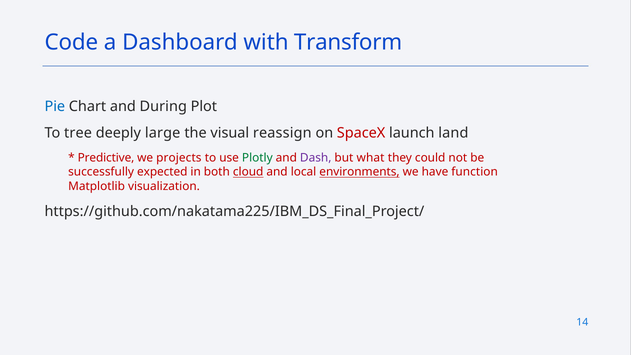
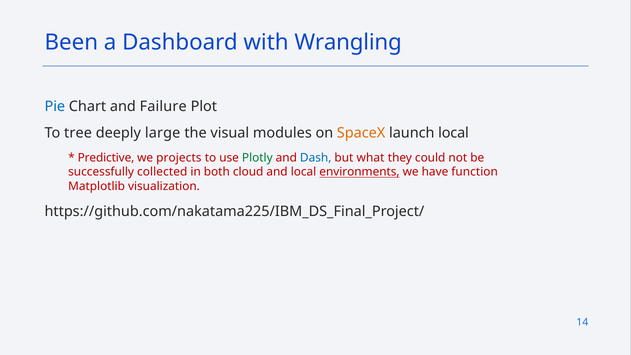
Code: Code -> Been
Transform: Transform -> Wrangling
During: During -> Failure
reassign: reassign -> modules
SpaceX colour: red -> orange
launch land: land -> local
Dash colour: purple -> blue
expected: expected -> collected
cloud underline: present -> none
